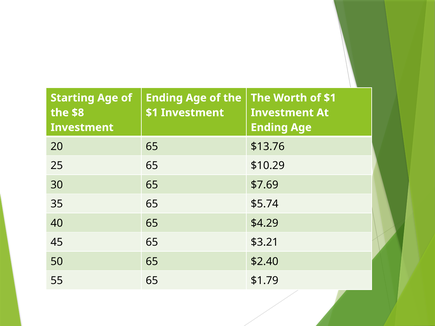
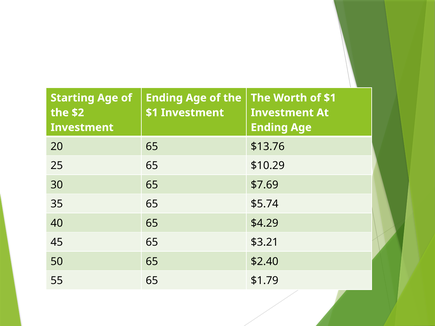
$8: $8 -> $2
